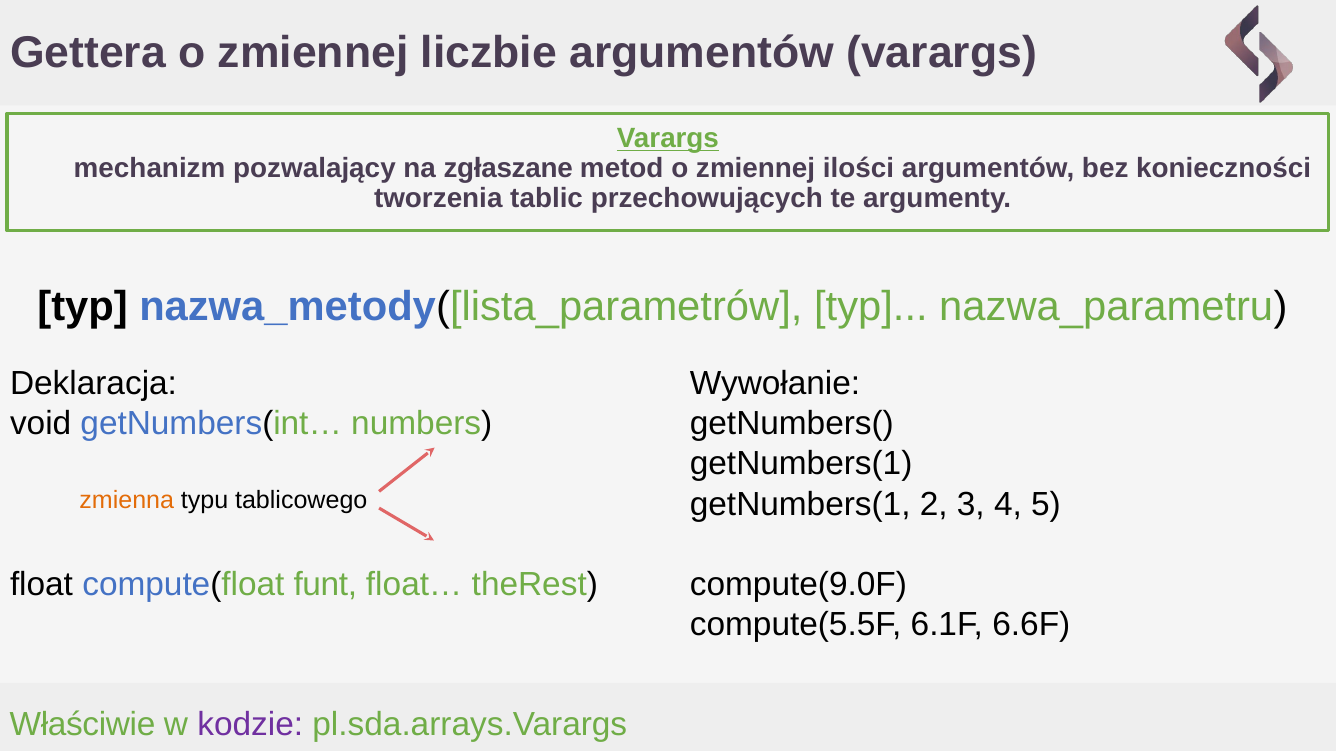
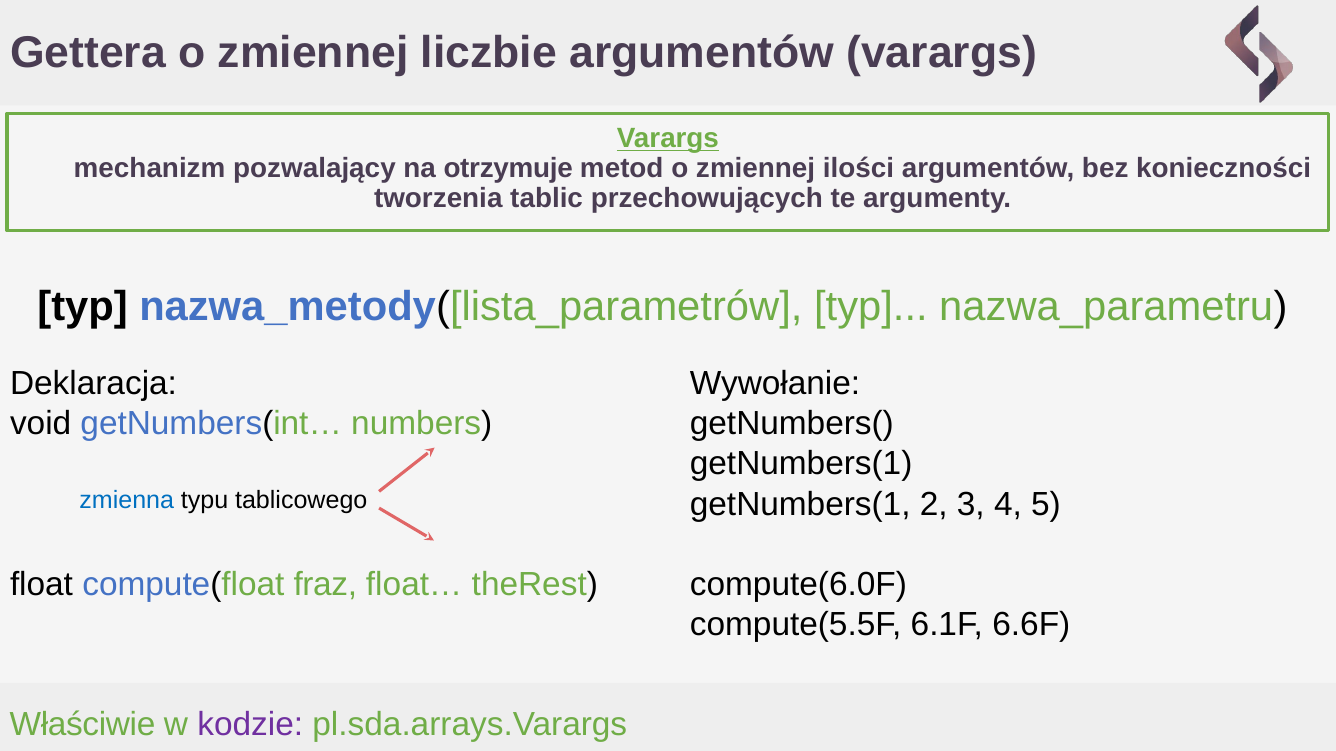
zgłaszane: zgłaszane -> otrzymuje
zmienna colour: orange -> blue
funt: funt -> fraz
compute(9.0F: compute(9.0F -> compute(6.0F
